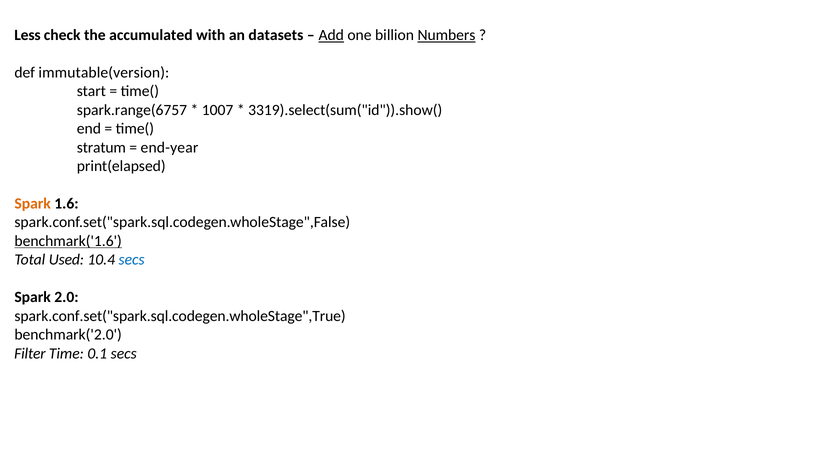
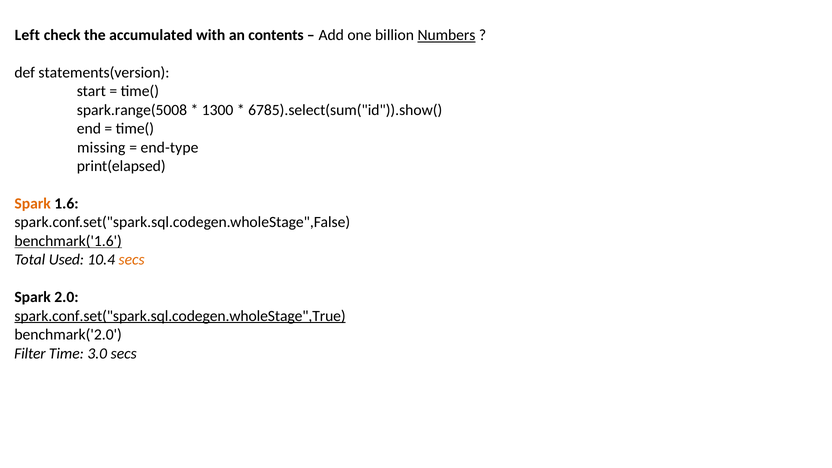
Less: Less -> Left
datasets: datasets -> contents
Add underline: present -> none
immutable(version: immutable(version -> statements(version
spark.range(6757: spark.range(6757 -> spark.range(5008
1007: 1007 -> 1300
3319).select(sum("id")).show(: 3319).select(sum("id")).show( -> 6785).select(sum("id")).show(
stratum: stratum -> missing
end-year: end-year -> end-type
secs at (132, 260) colour: blue -> orange
spark.conf.set("spark.sql.codegen.wholeStage",True underline: none -> present
0.1: 0.1 -> 3.0
